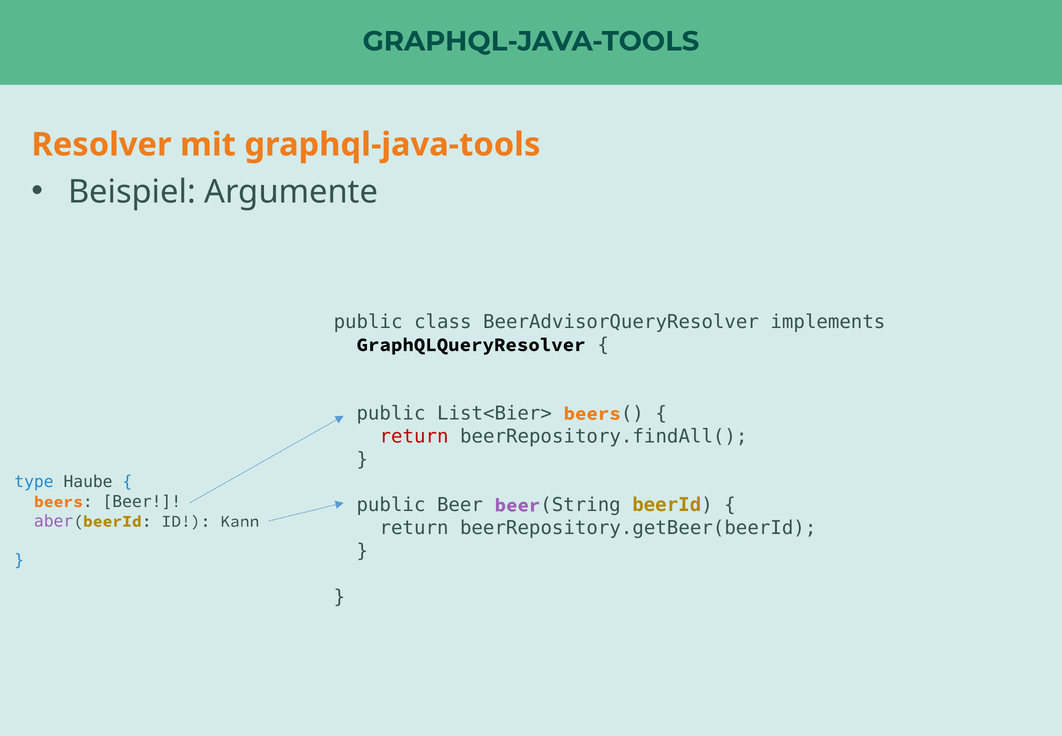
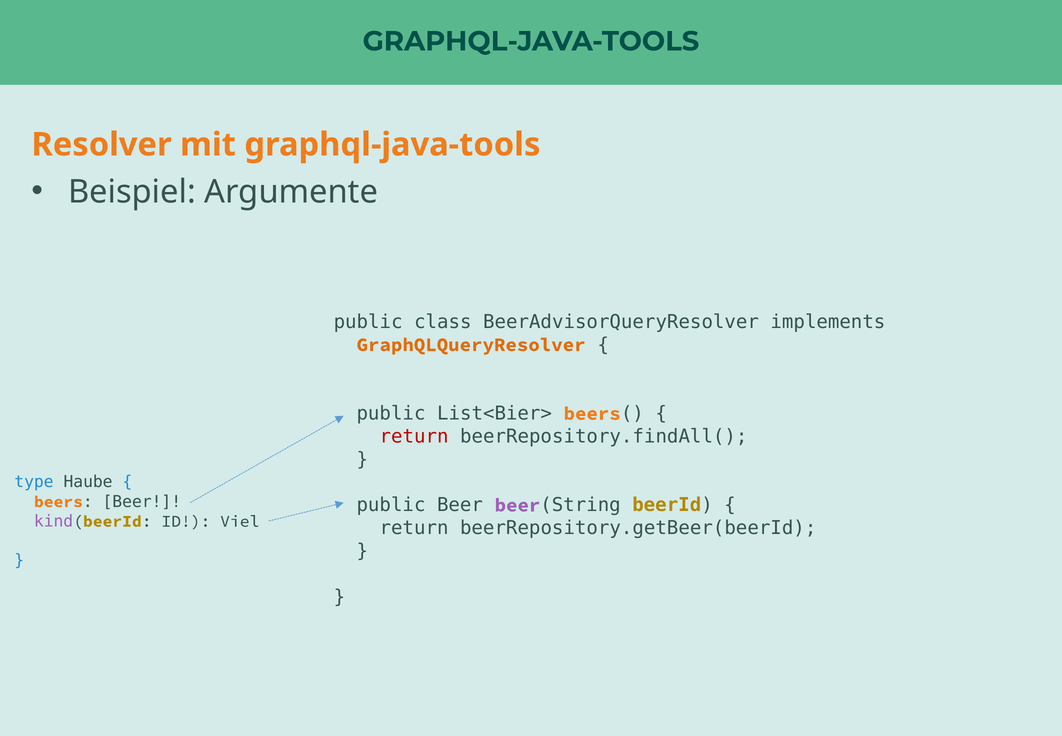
GraphQLQueryResolver colour: black -> orange
aber: aber -> kind
Kann: Kann -> Viel
